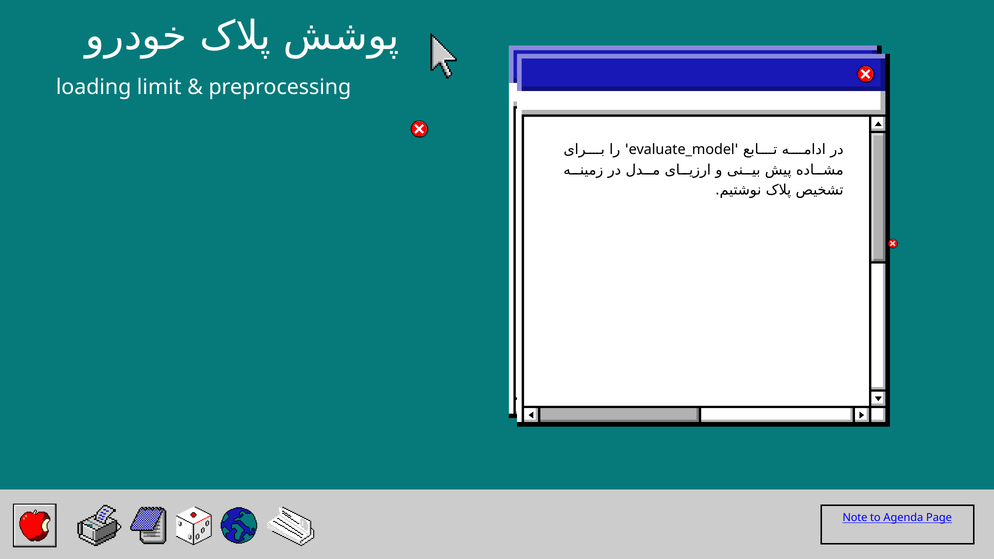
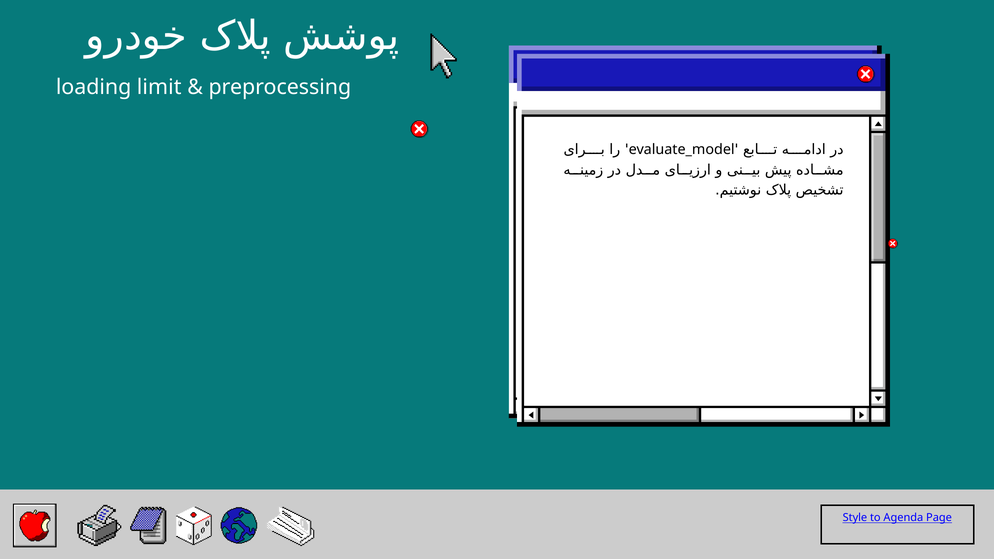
Note: Note -> Style
